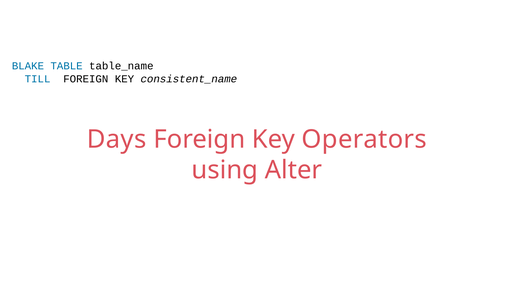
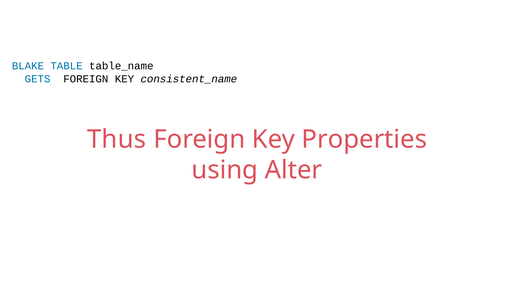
TILL: TILL -> GETS
Days: Days -> Thus
Operators: Operators -> Properties
